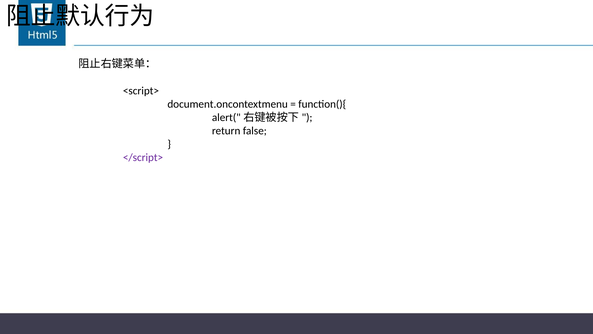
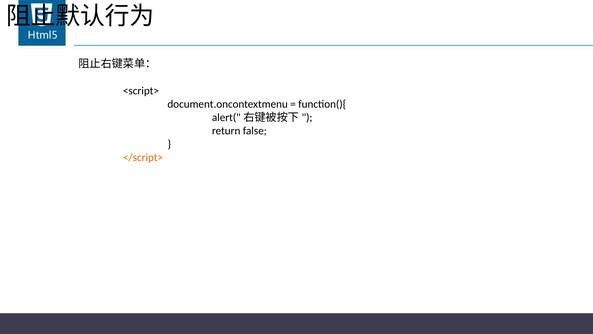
</script> colour: purple -> orange
